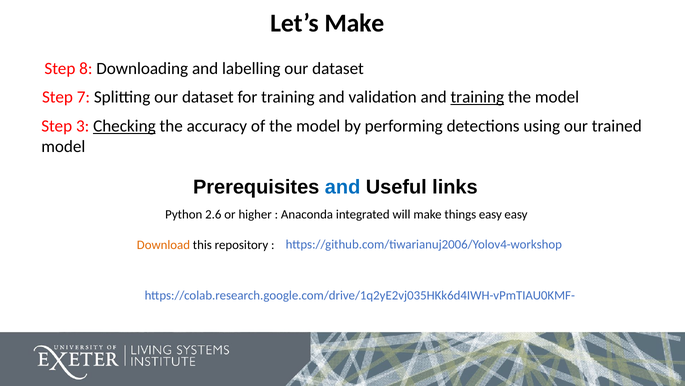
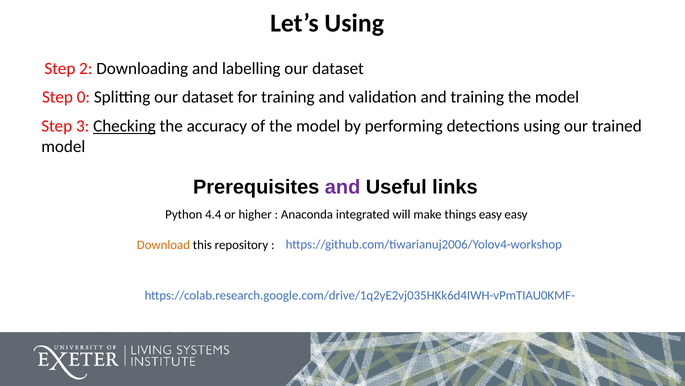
Let’s Make: Make -> Using
8: 8 -> 2
7: 7 -> 0
training at (477, 97) underline: present -> none
and at (343, 187) colour: blue -> purple
2.6: 2.6 -> 4.4
